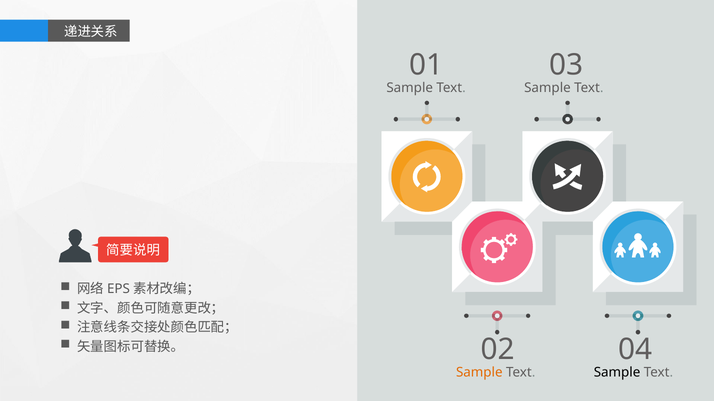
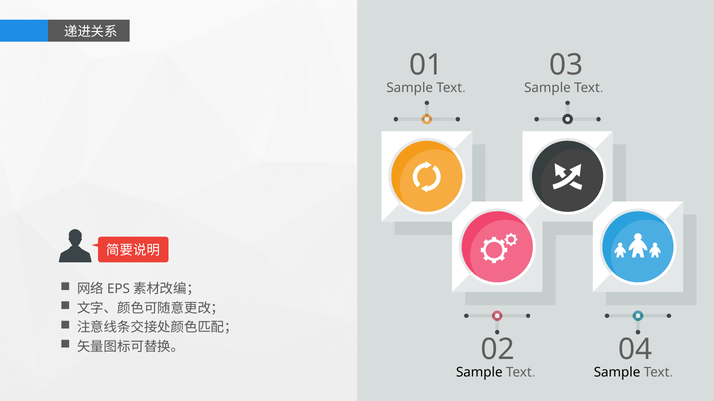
Sample at (479, 373) colour: orange -> black
